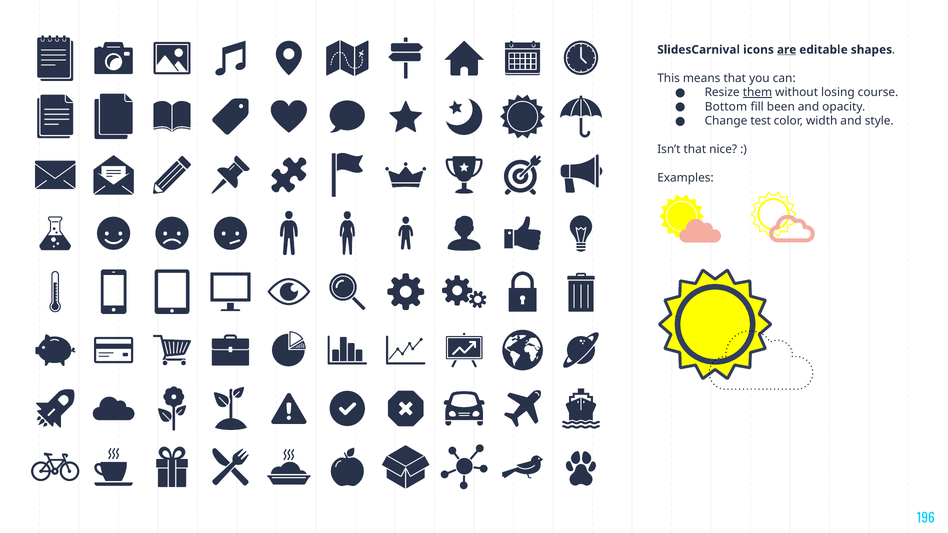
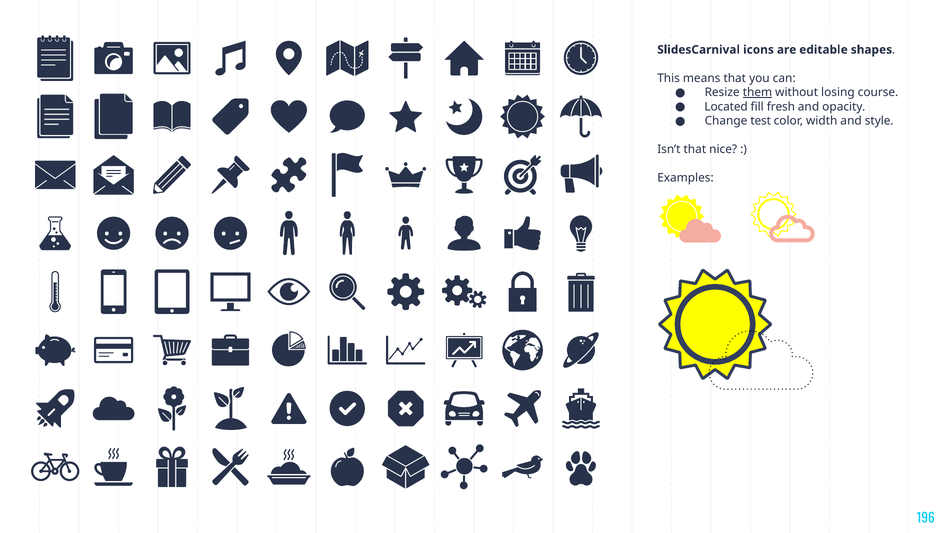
are underline: present -> none
Bottom: Bottom -> Located
been: been -> fresh
